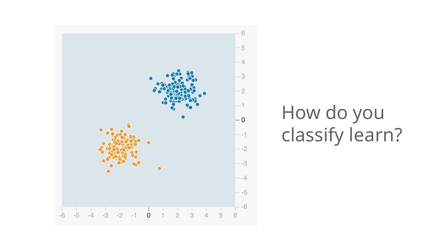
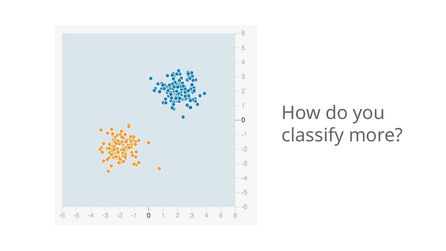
learn: learn -> more
